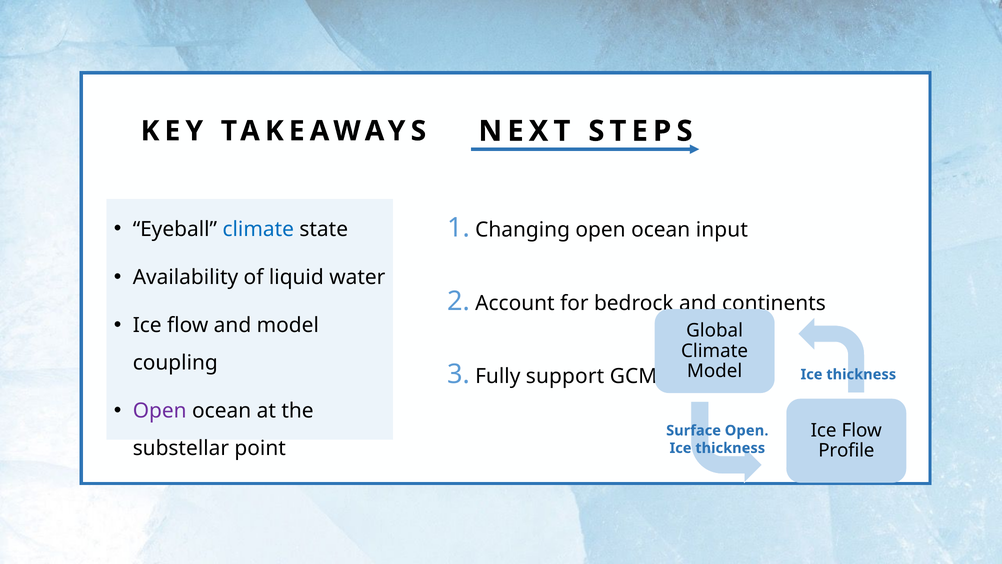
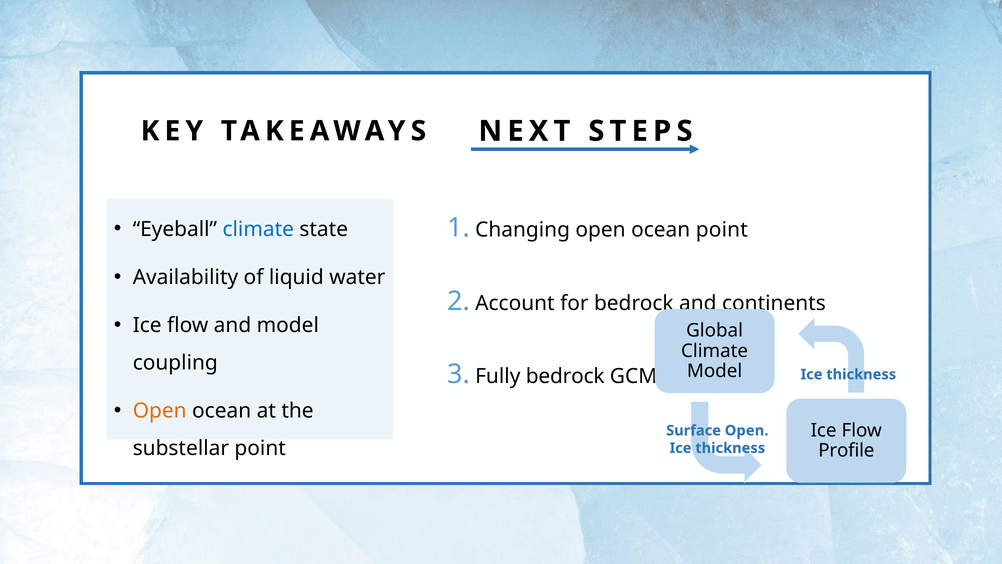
ocean input: input -> point
Fully support: support -> bedrock
Open at (160, 411) colour: purple -> orange
